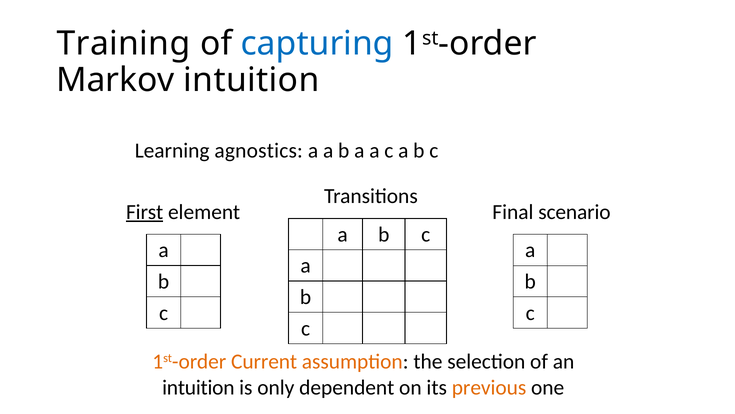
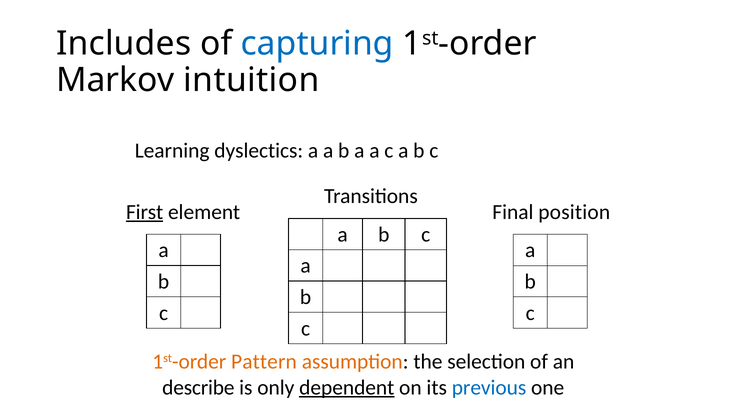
Training: Training -> Includes
agnostics: agnostics -> dyslectics
scenario: scenario -> position
Current: Current -> Pattern
intuition at (198, 387): intuition -> describe
dependent underline: none -> present
previous colour: orange -> blue
